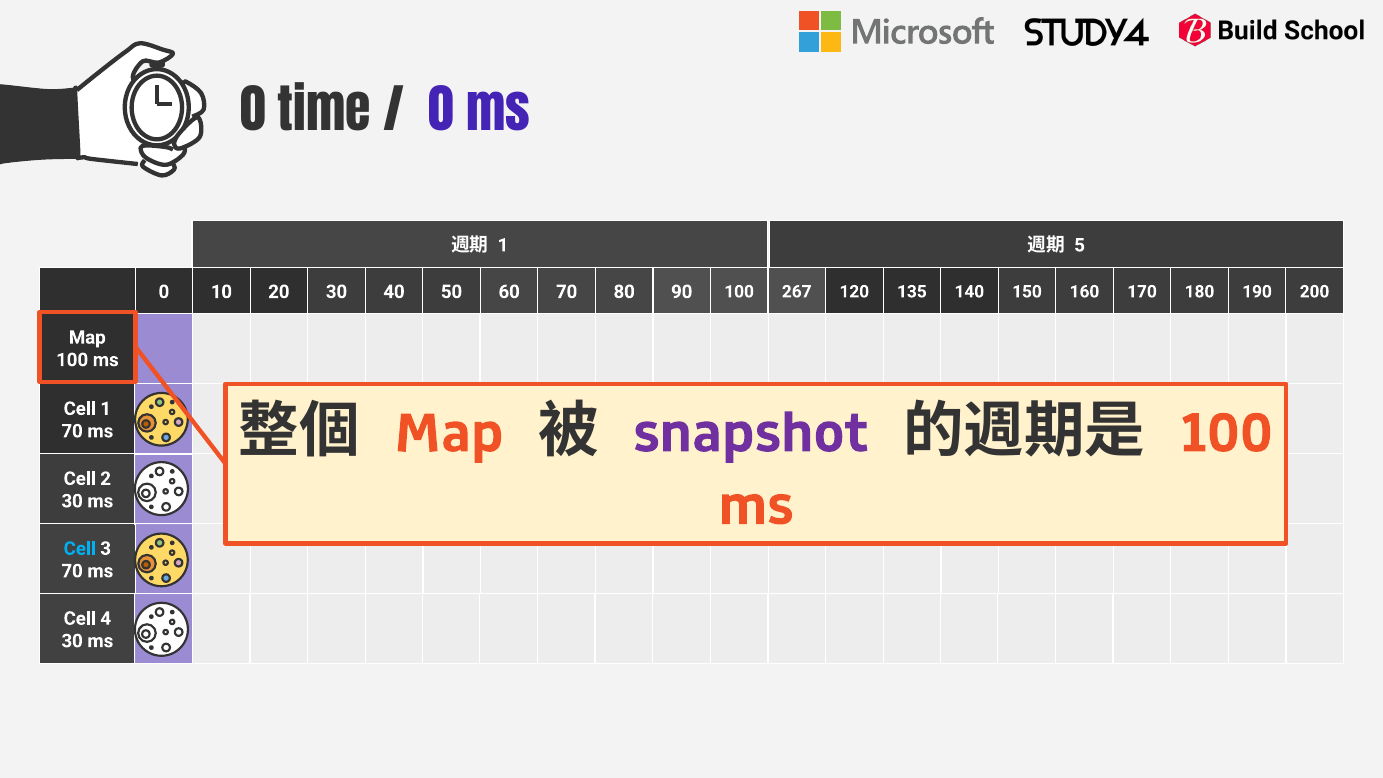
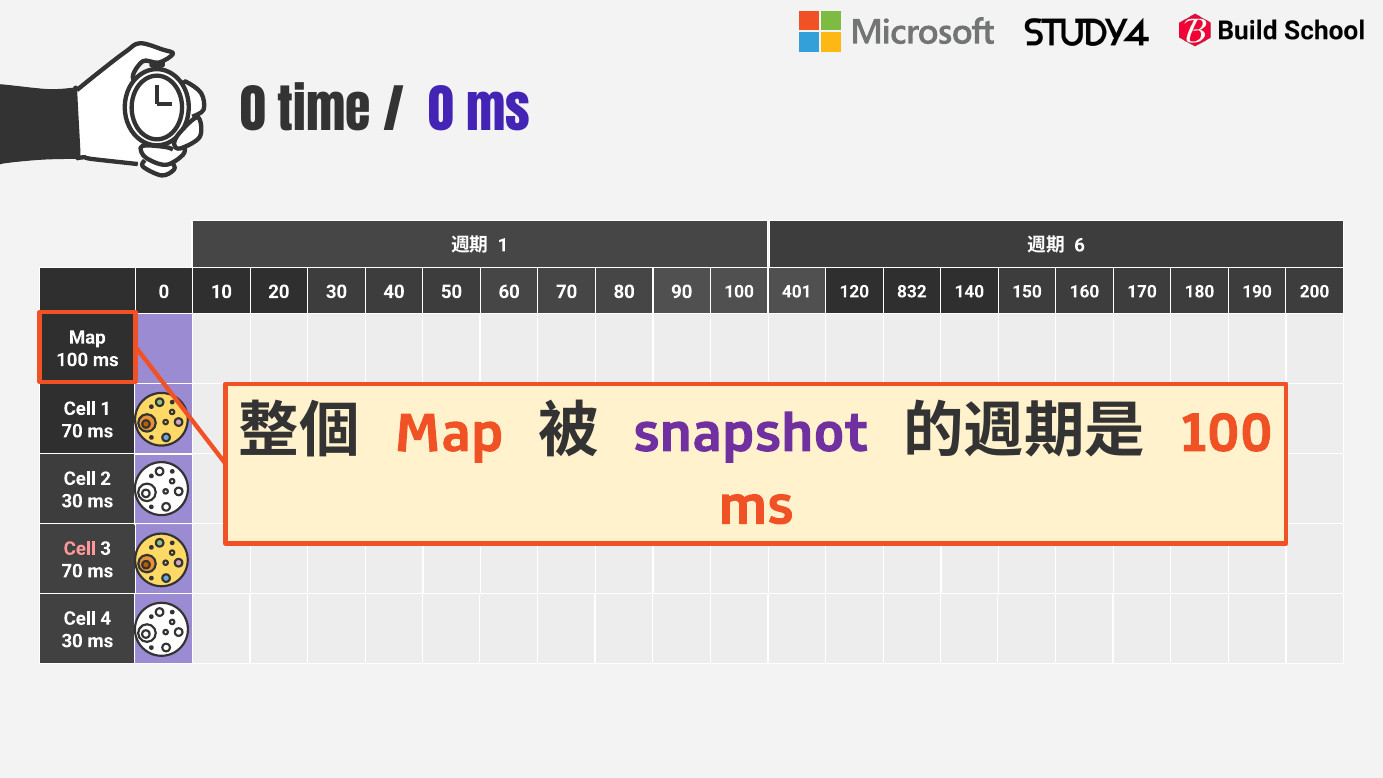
5: 5 -> 6
267: 267 -> 401
135: 135 -> 832
Cell at (80, 549) colour: light blue -> pink
